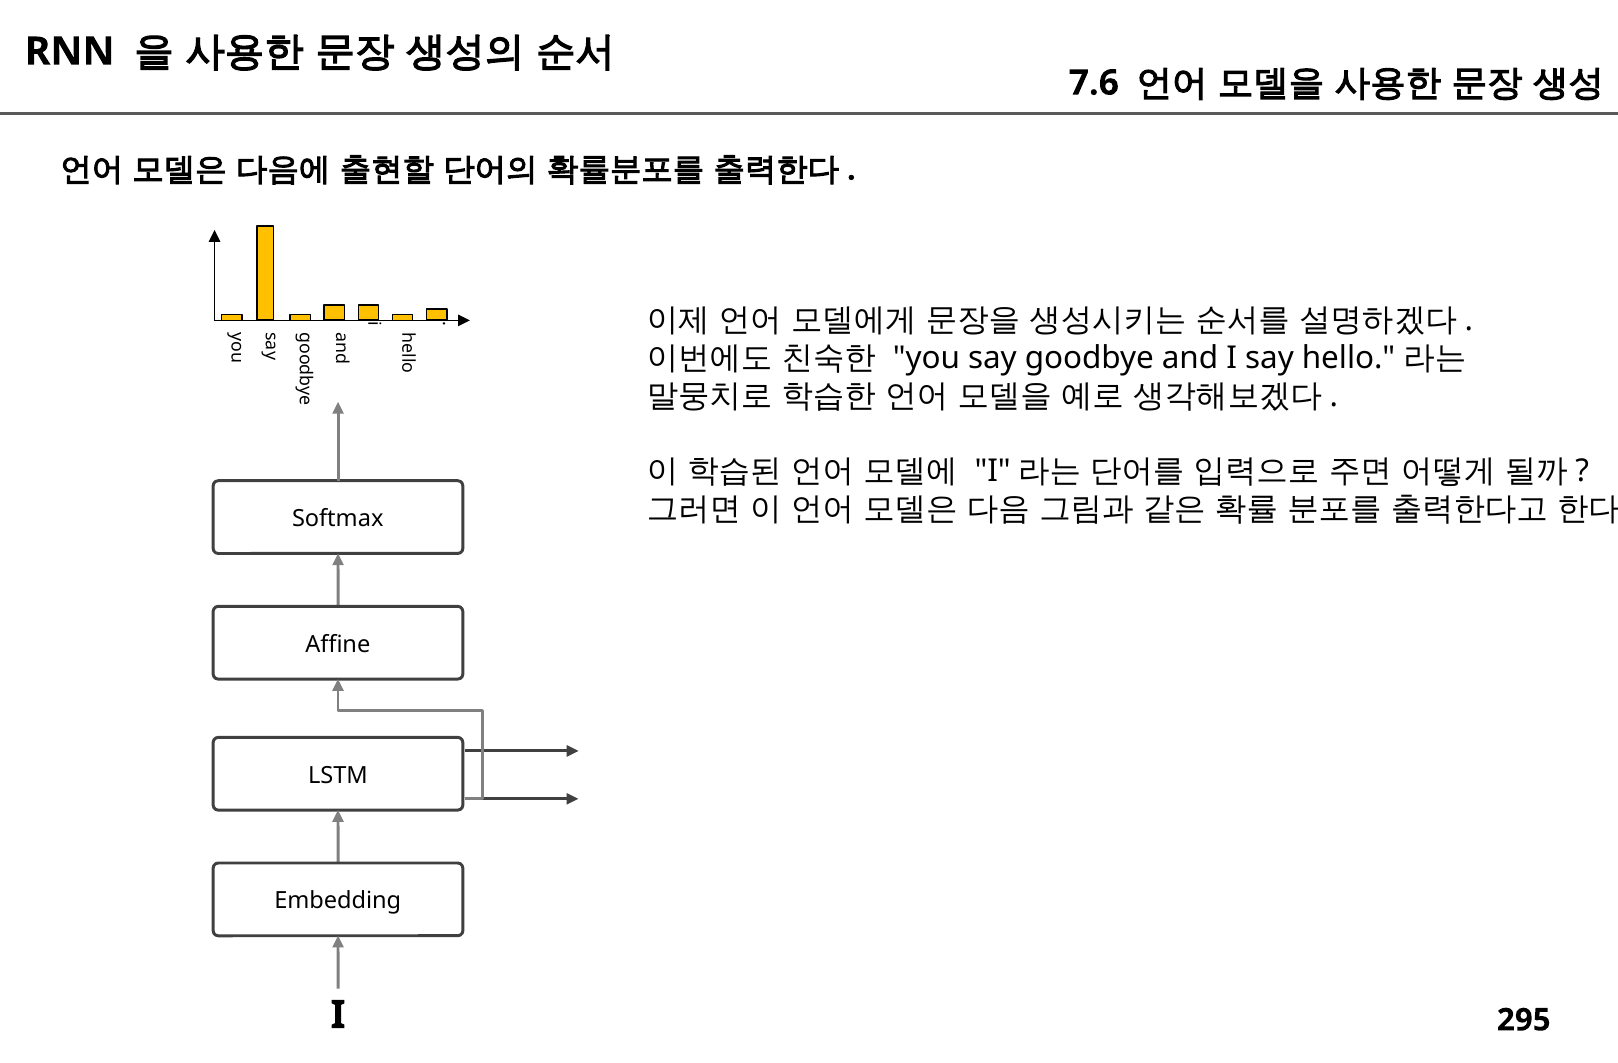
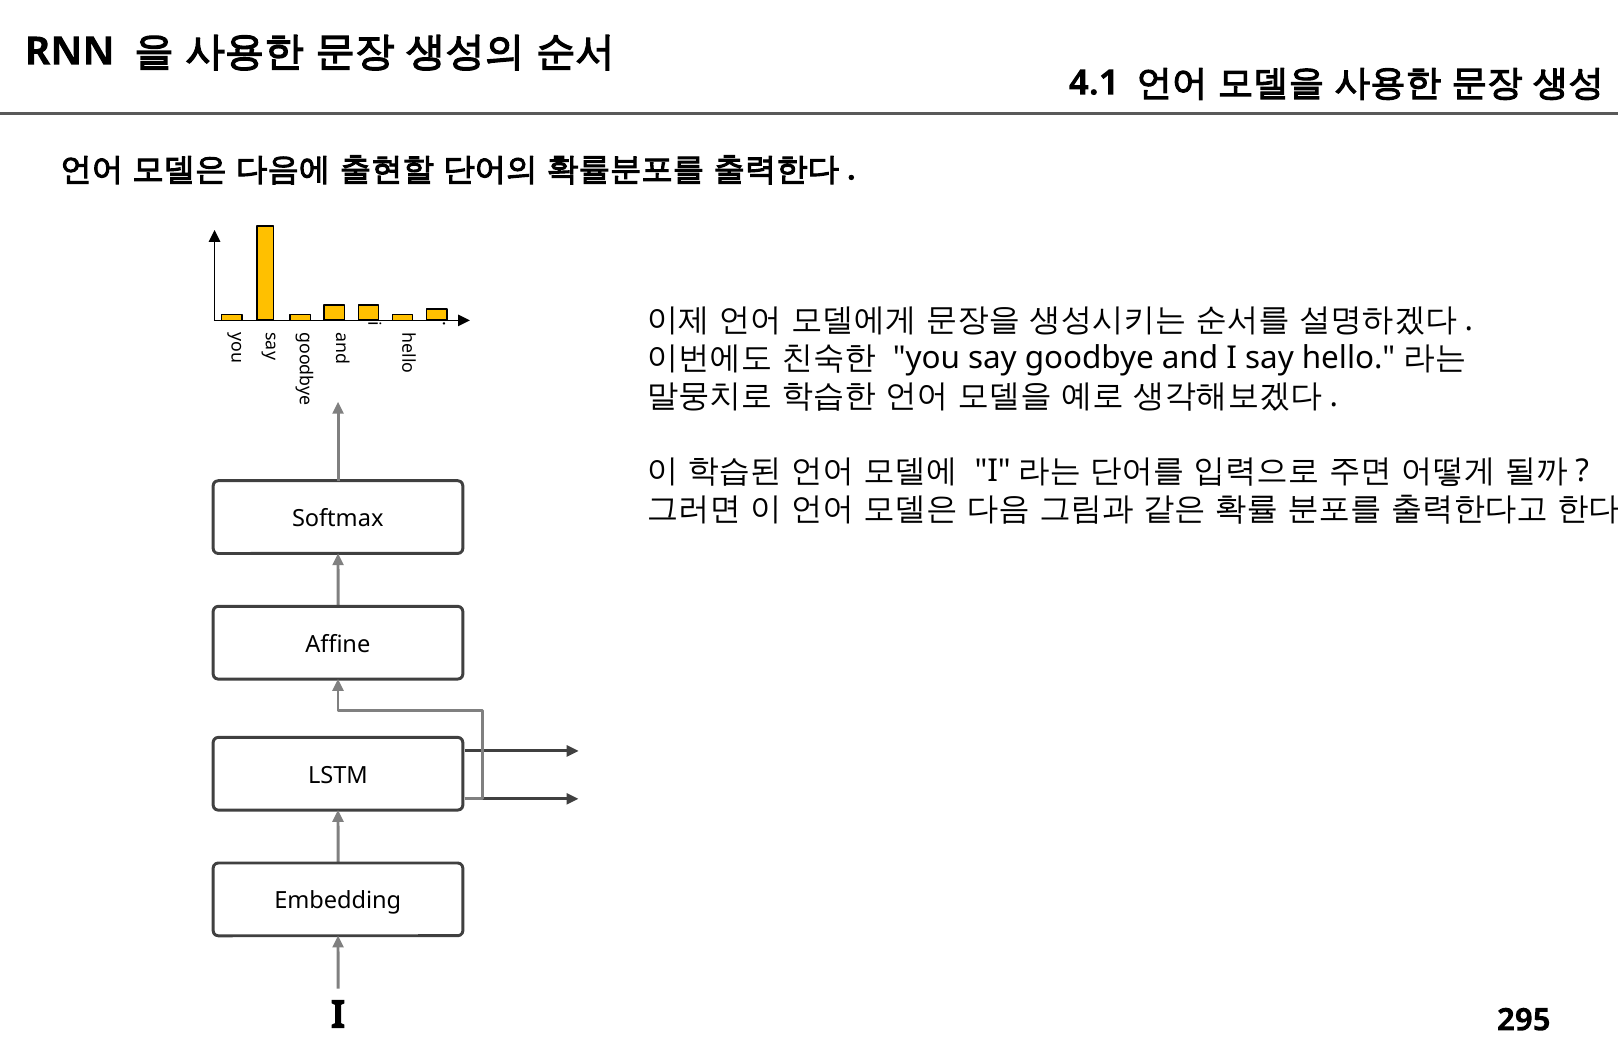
7.6: 7.6 -> 4.1
